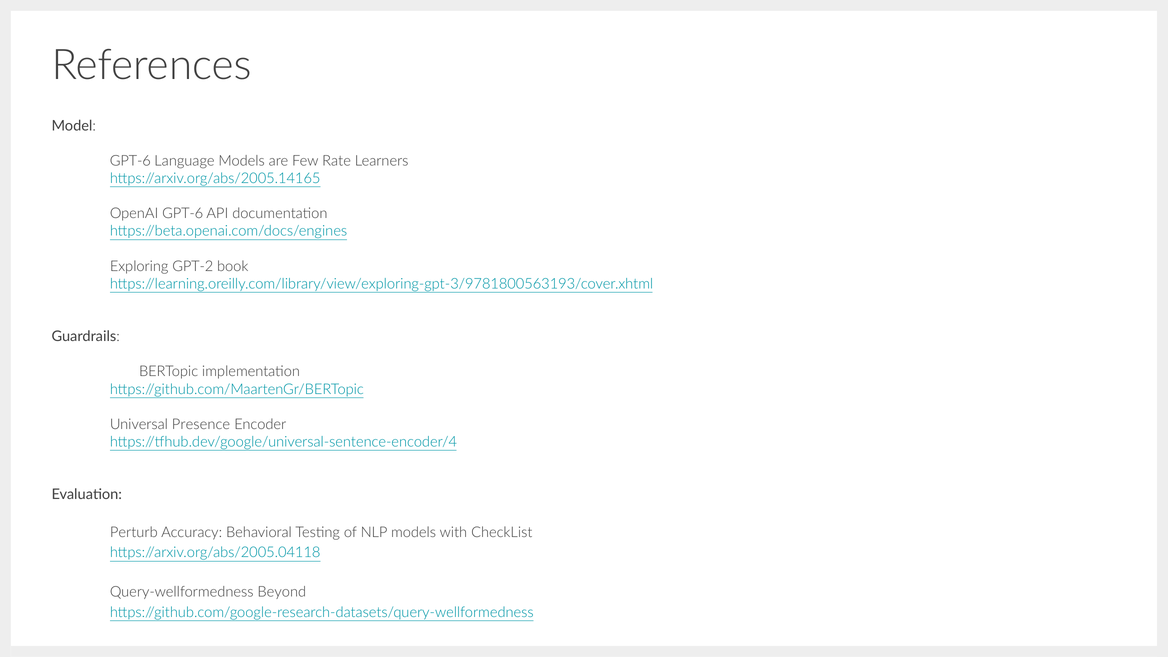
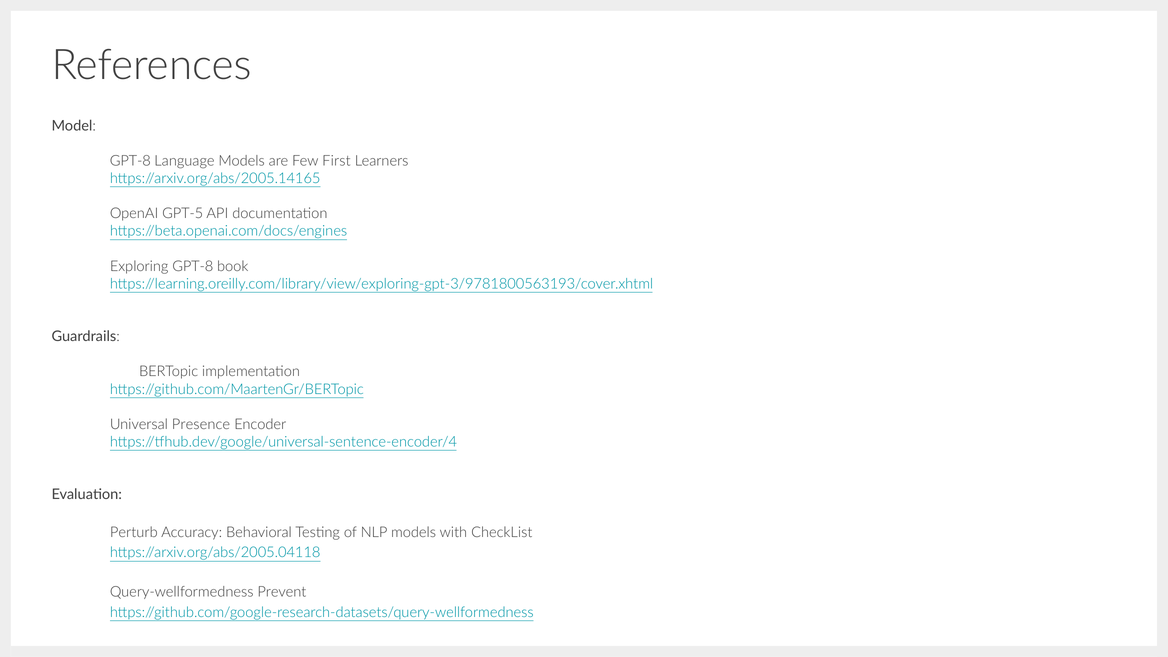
GPT-6 at (130, 161): GPT-6 -> GPT-8
Rate: Rate -> First
OpenAI GPT-6: GPT-6 -> GPT-5
Exploring GPT-2: GPT-2 -> GPT-8
Beyond: Beyond -> Prevent
